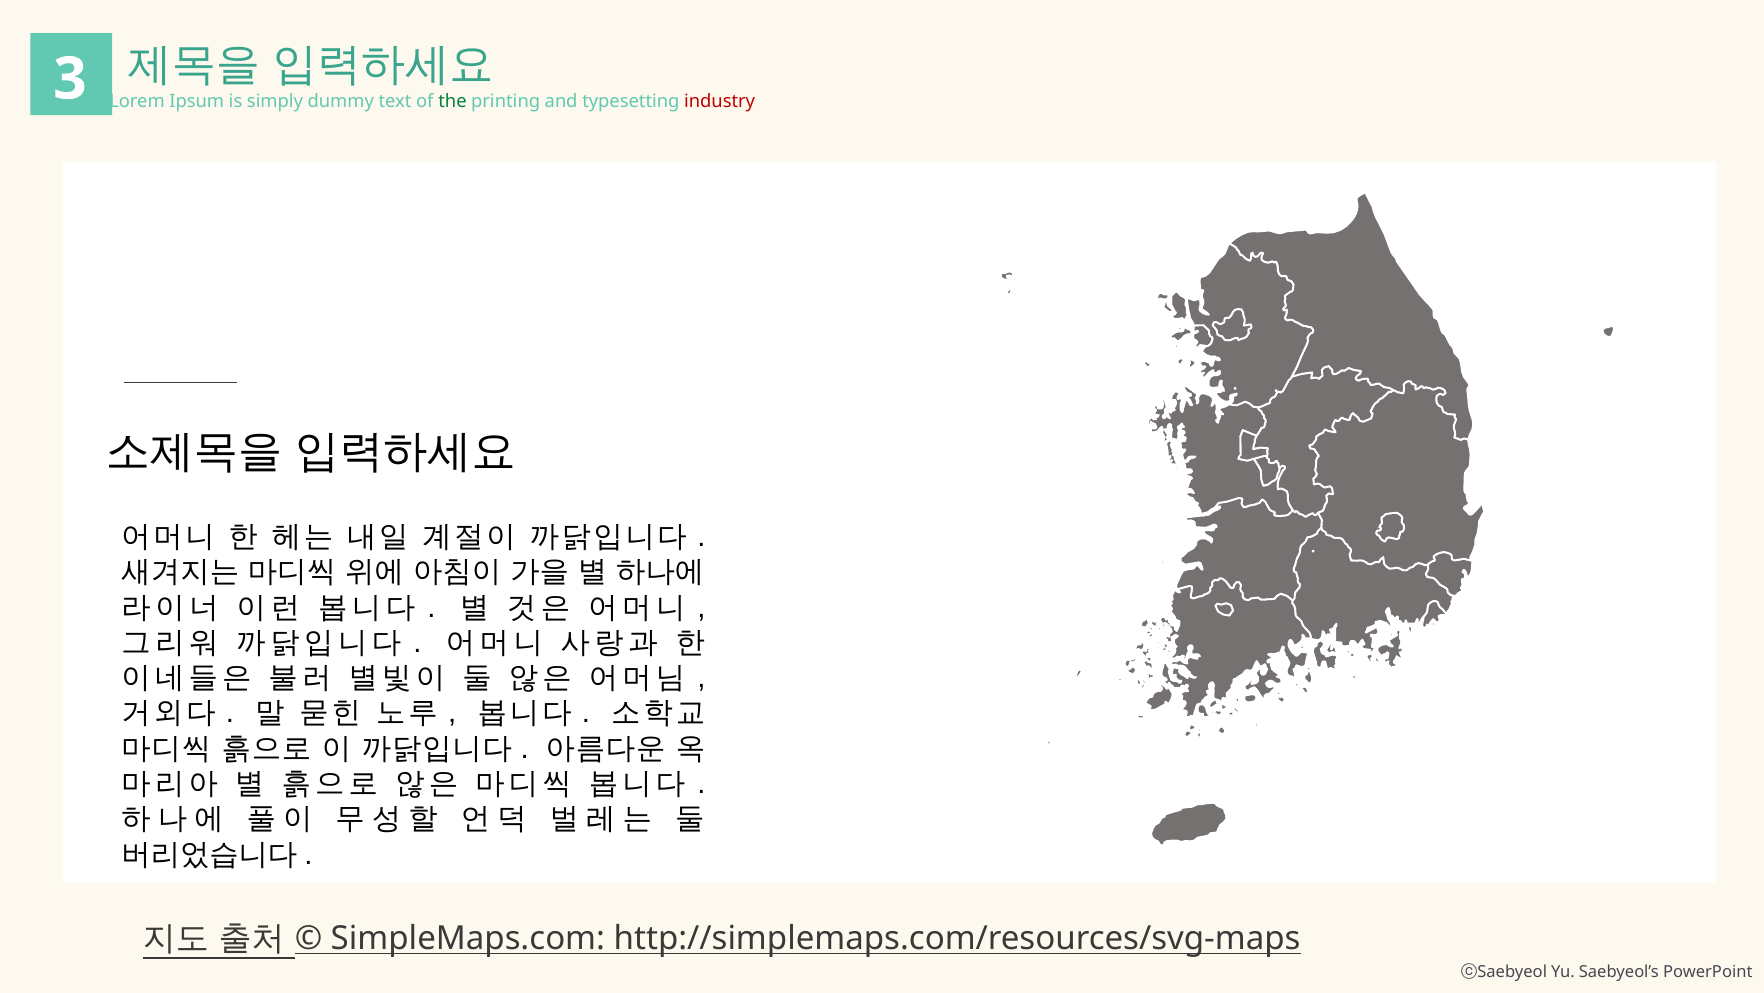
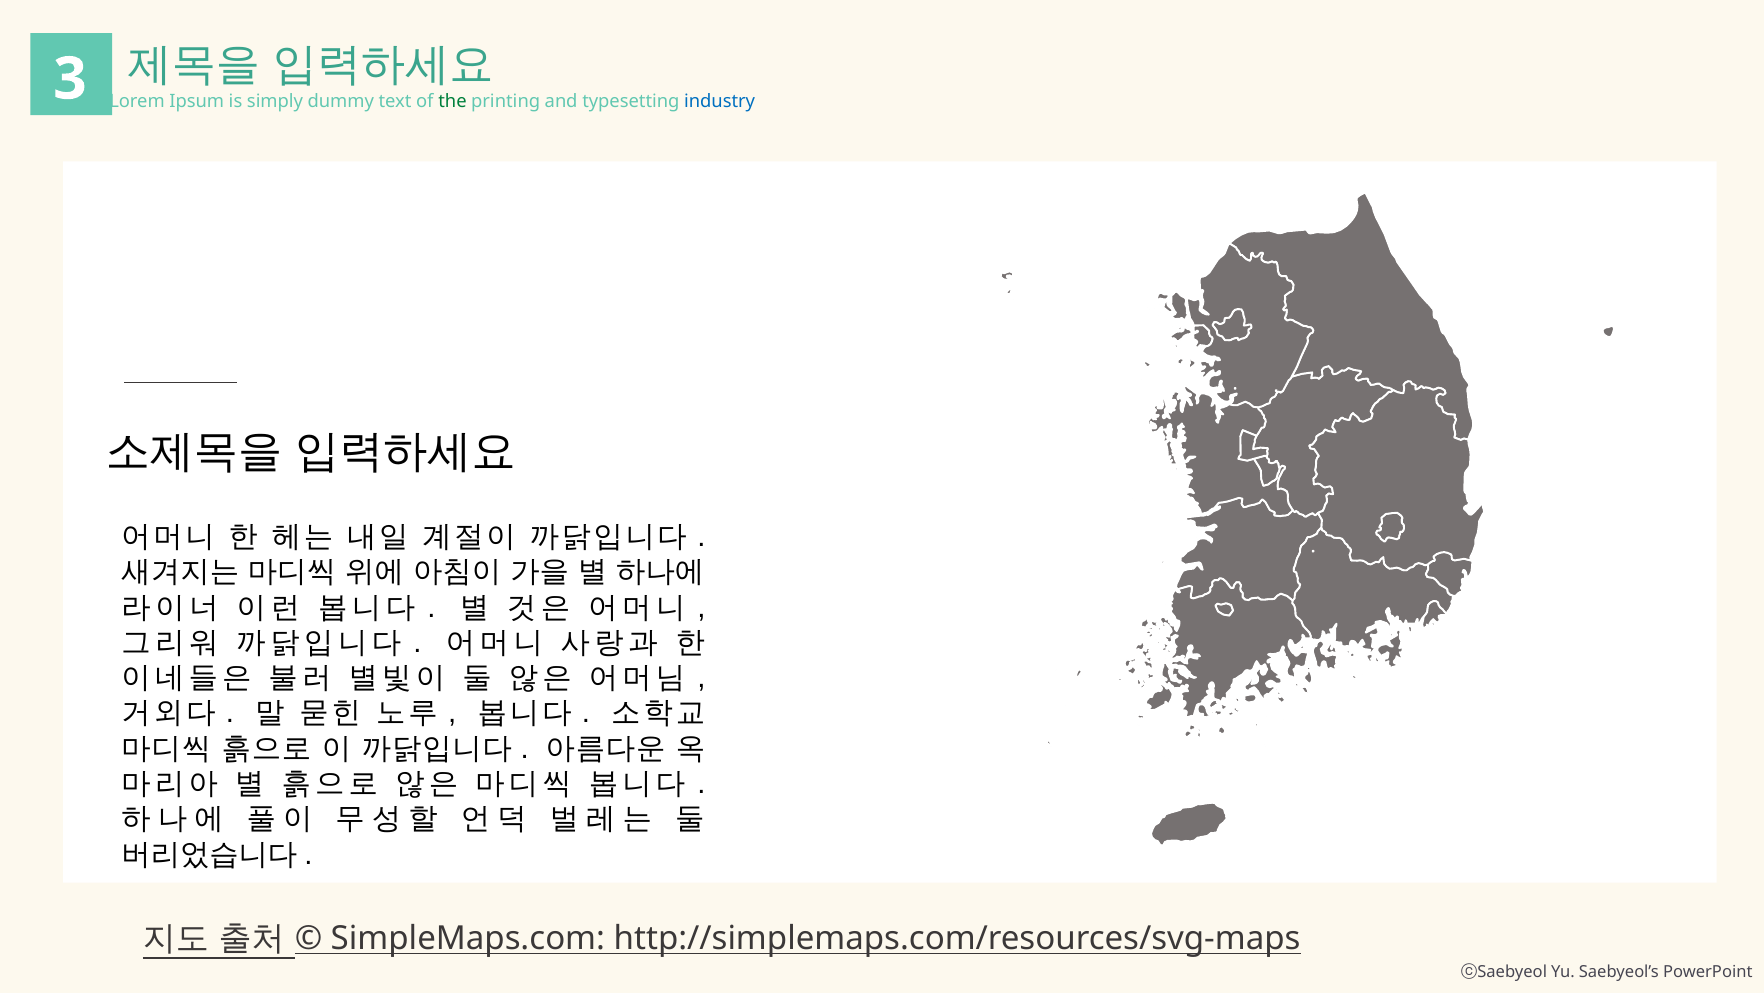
industry colour: red -> blue
